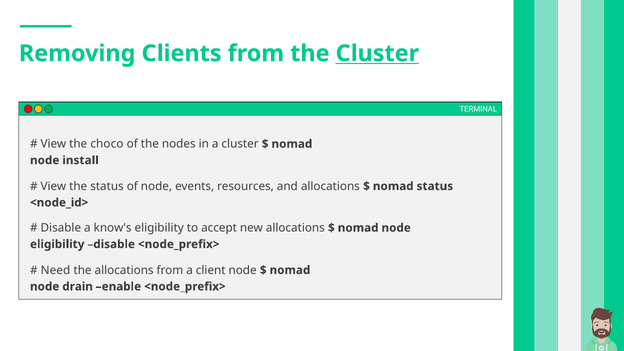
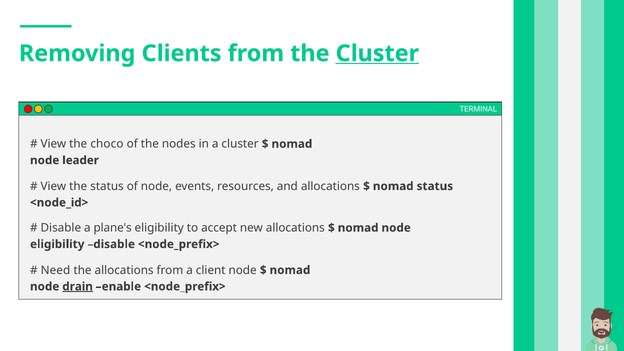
install: install -> leader
know's: know's -> plane's
drain underline: none -> present
